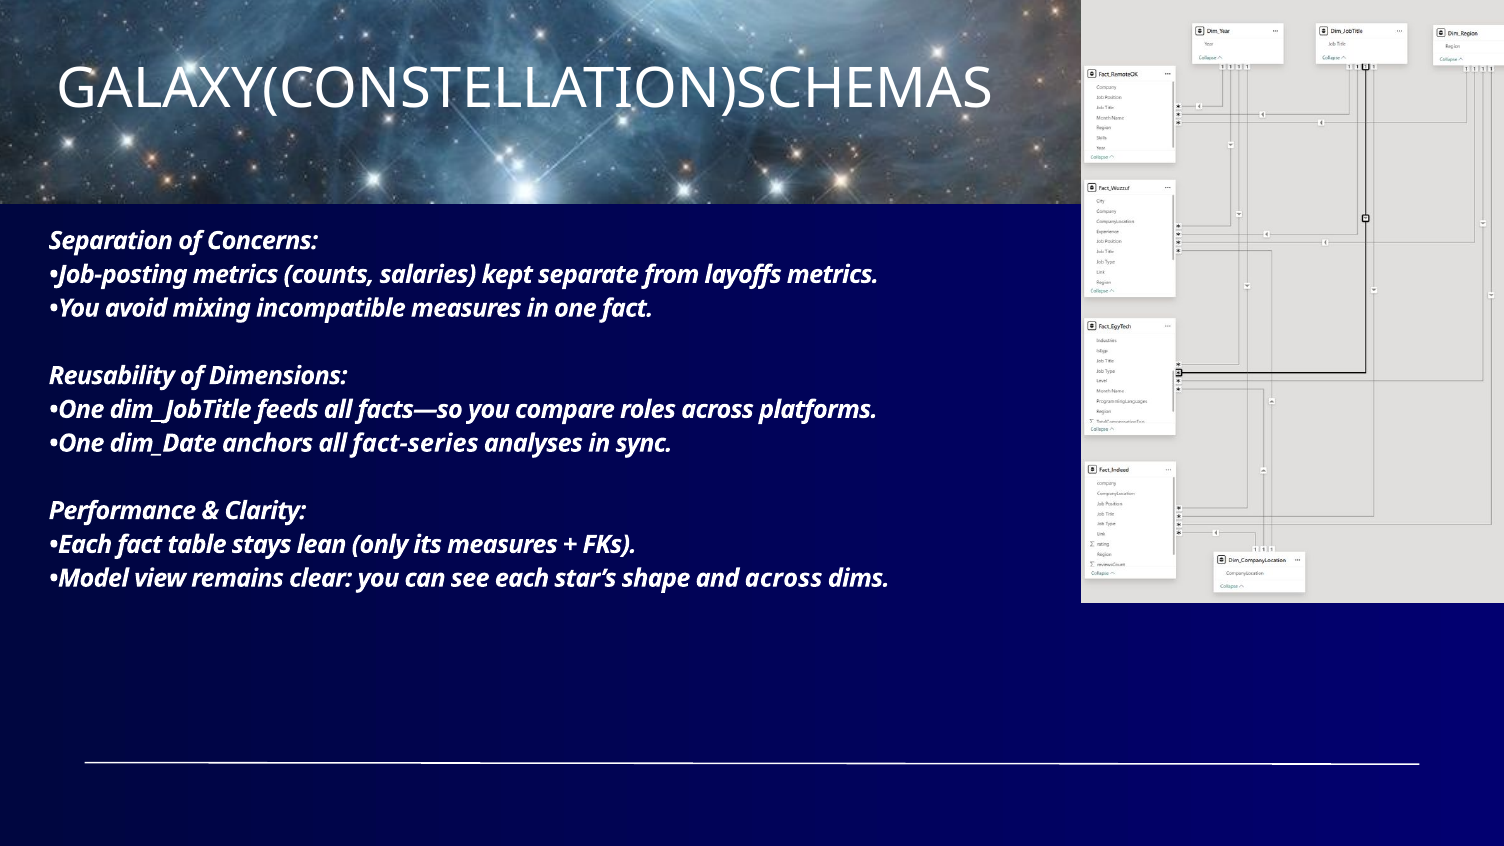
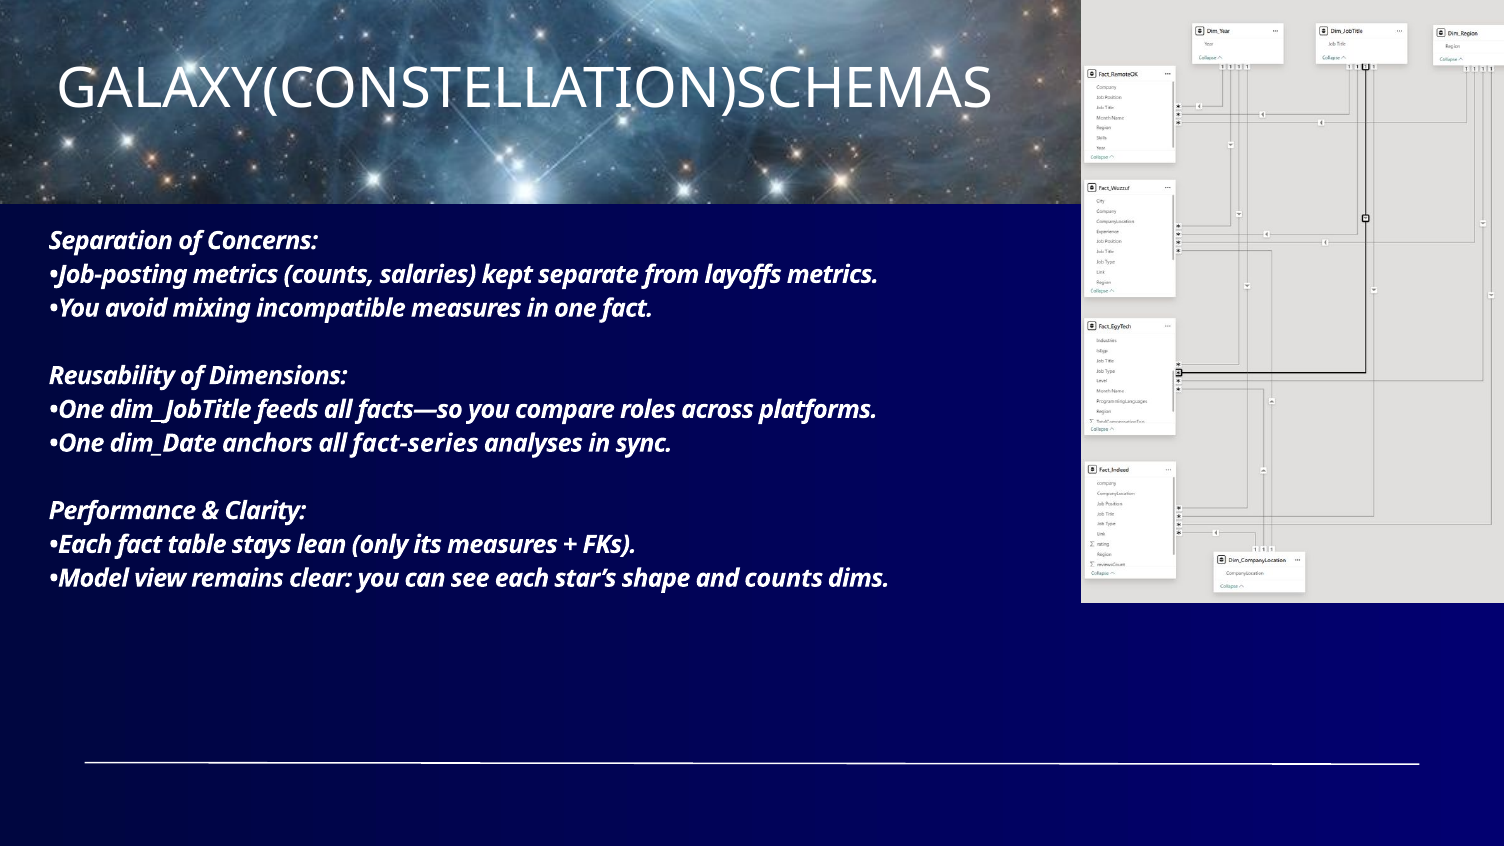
and across: across -> counts
